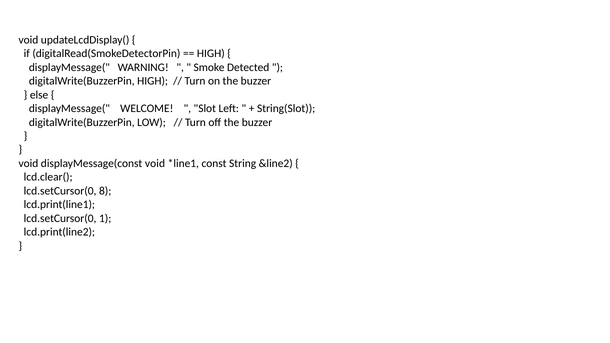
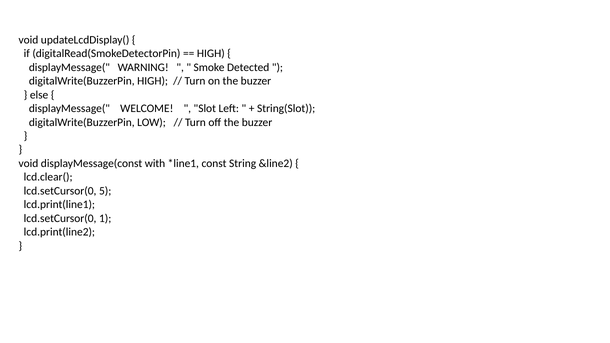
displayMessage(const void: void -> with
8: 8 -> 5
